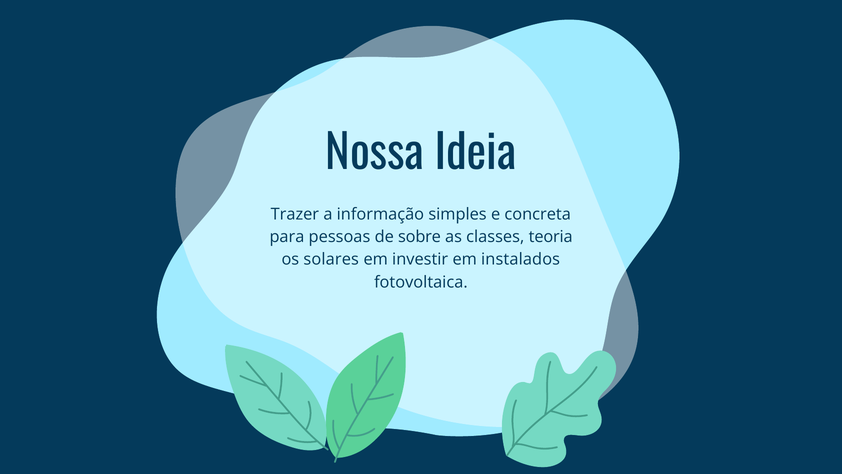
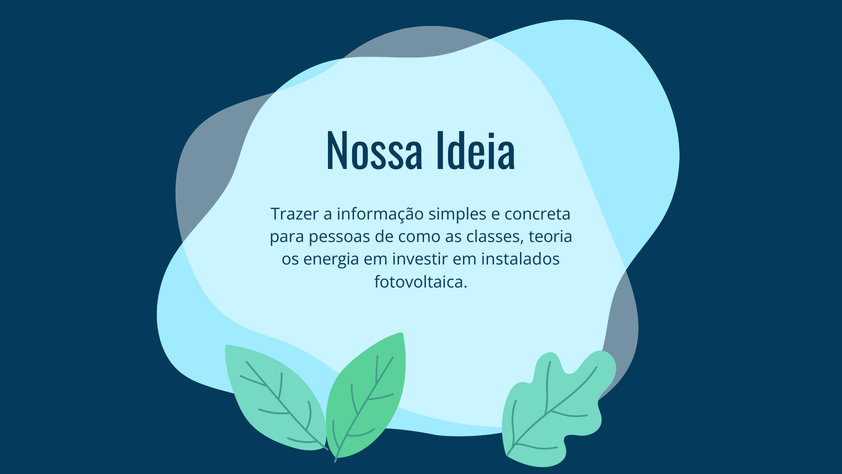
sobre: sobre -> como
solares: solares -> energia
